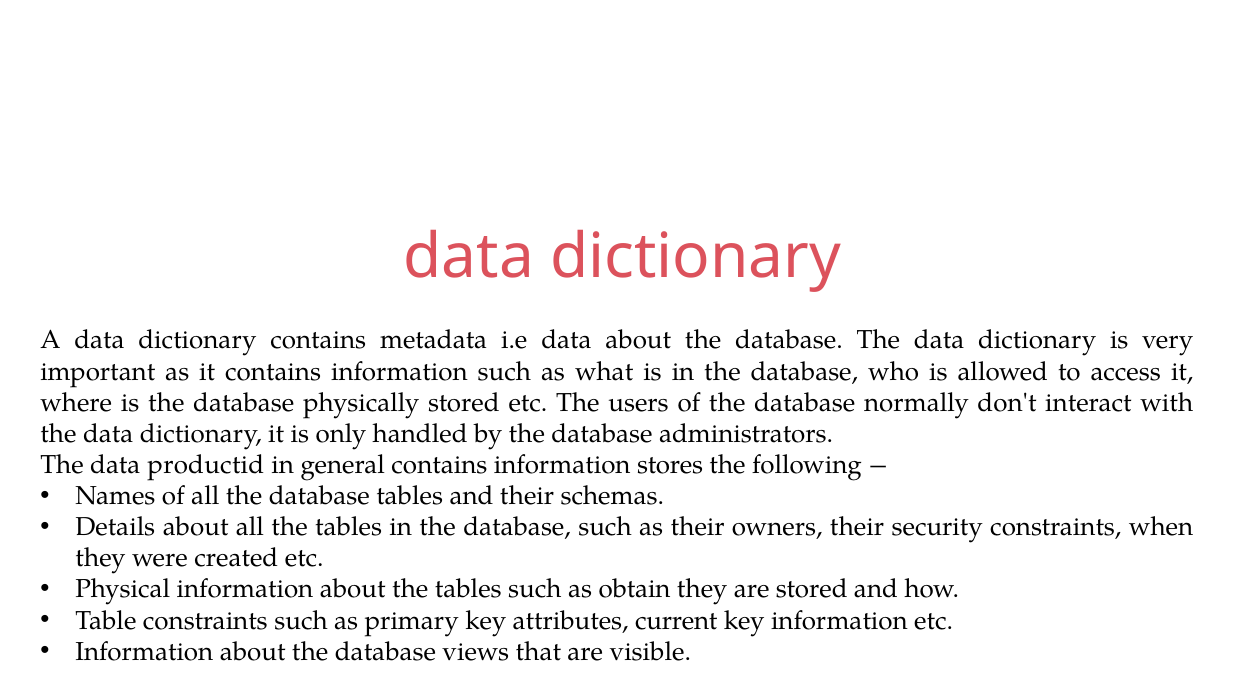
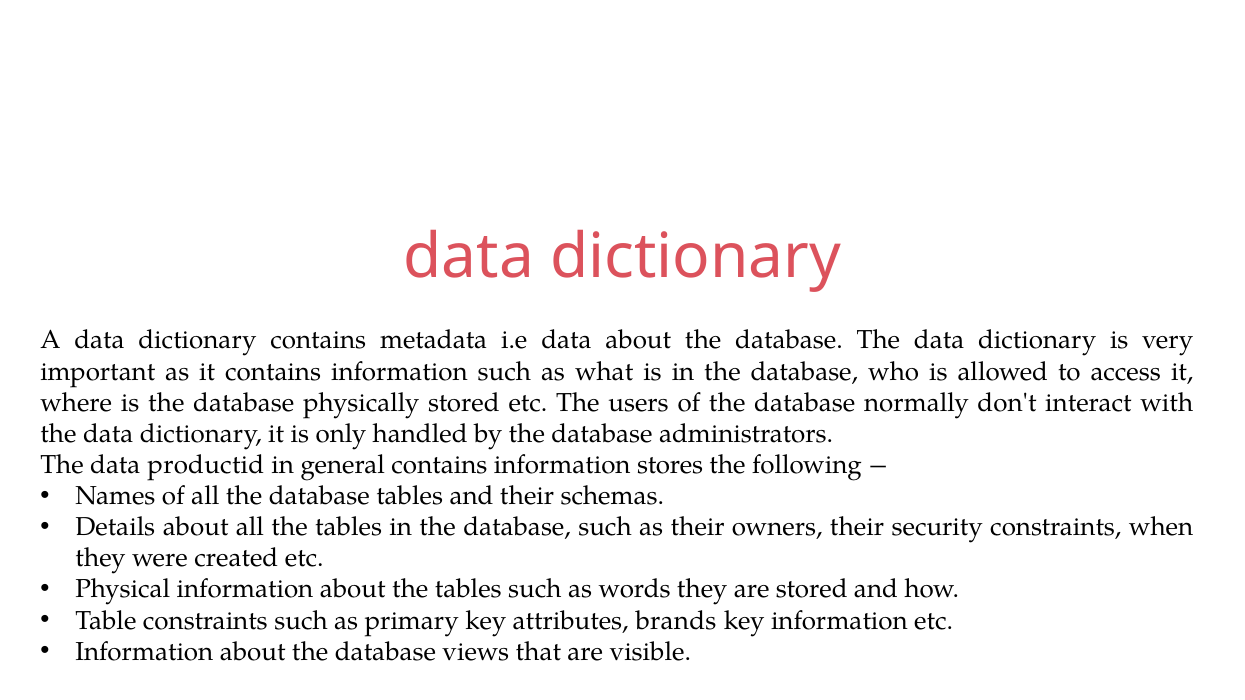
obtain: obtain -> words
current: current -> brands
